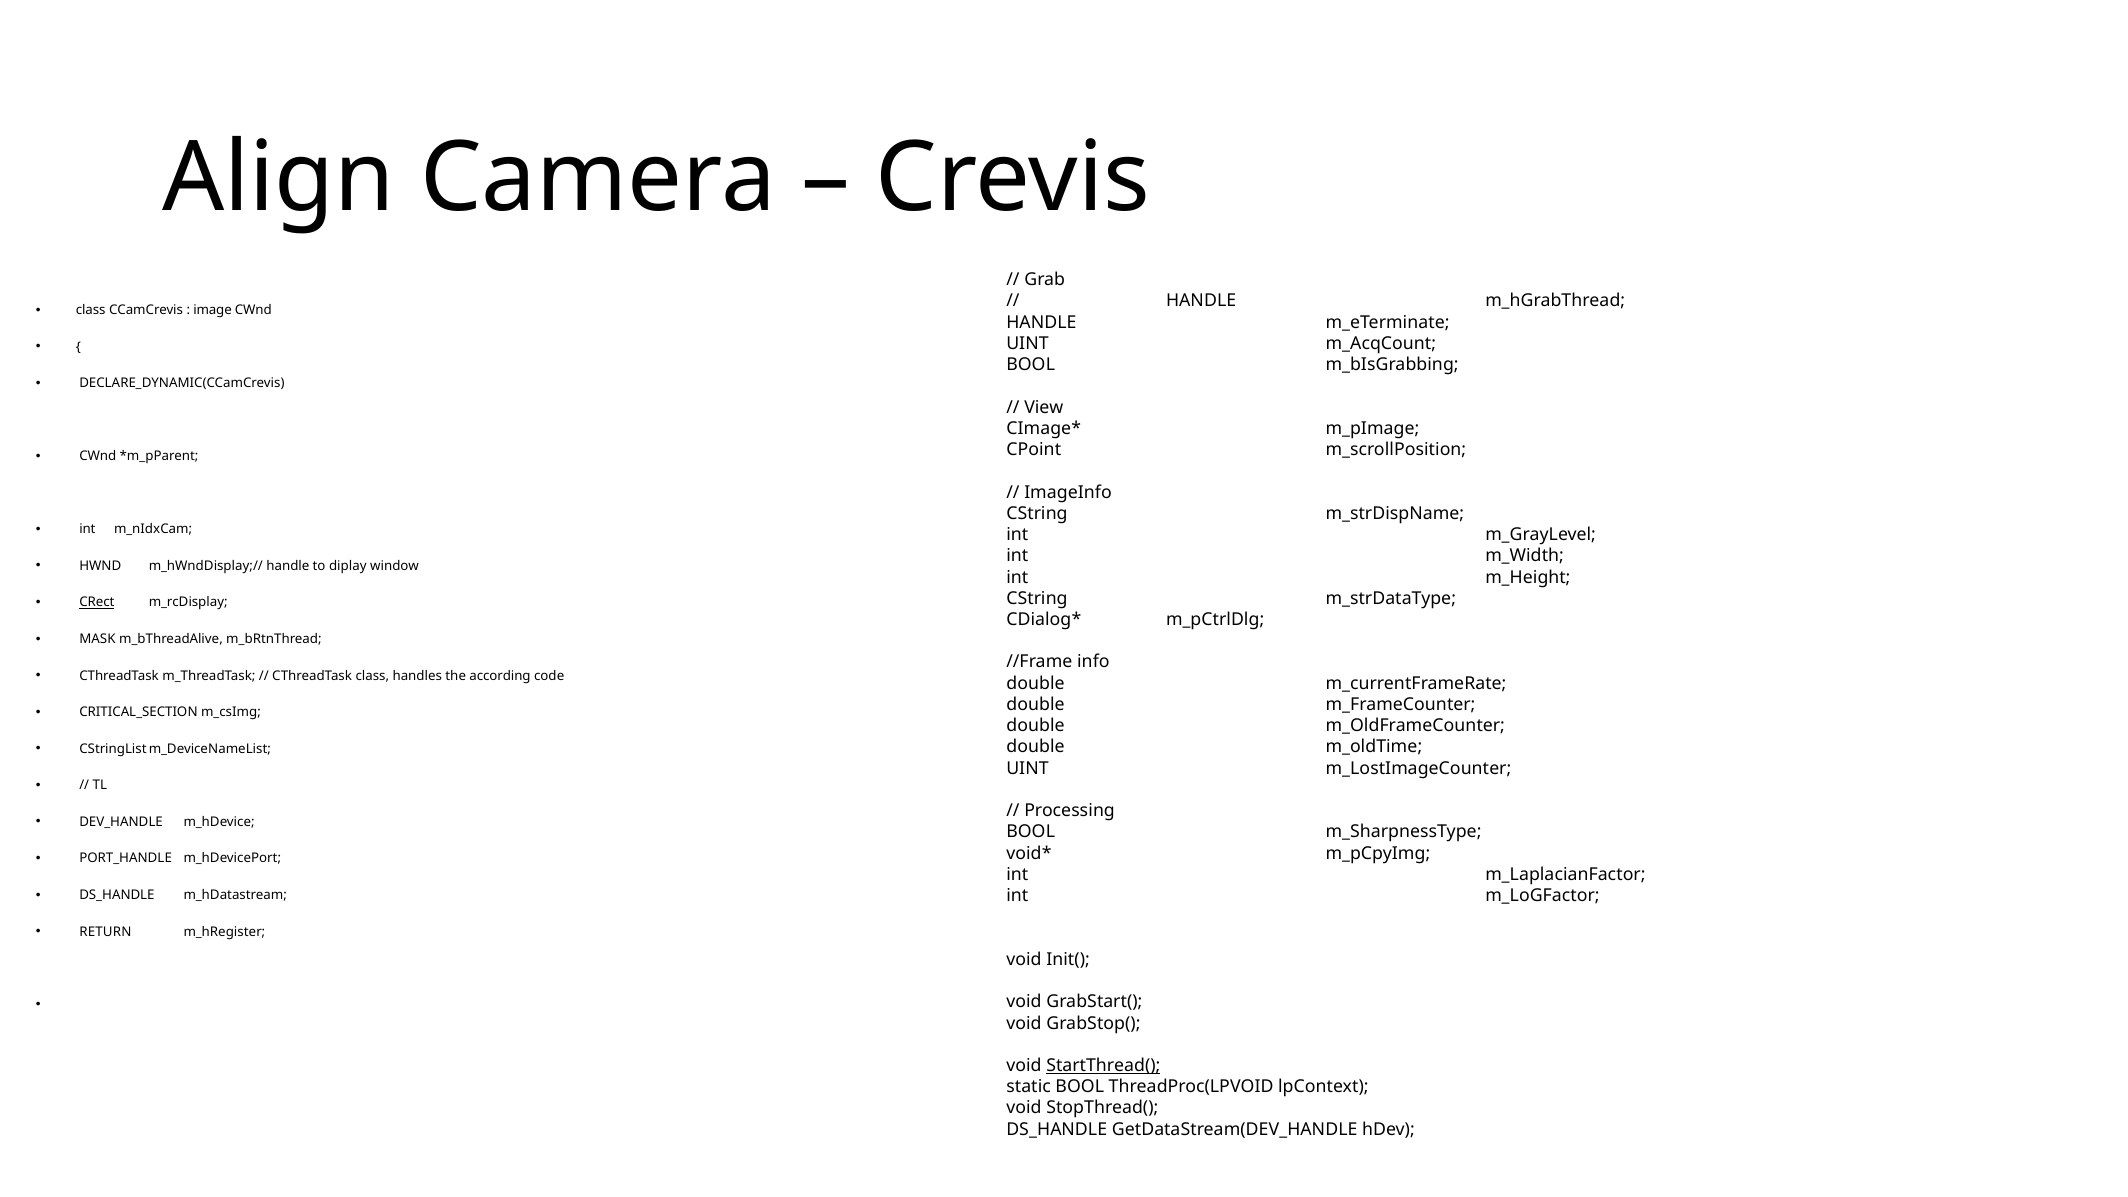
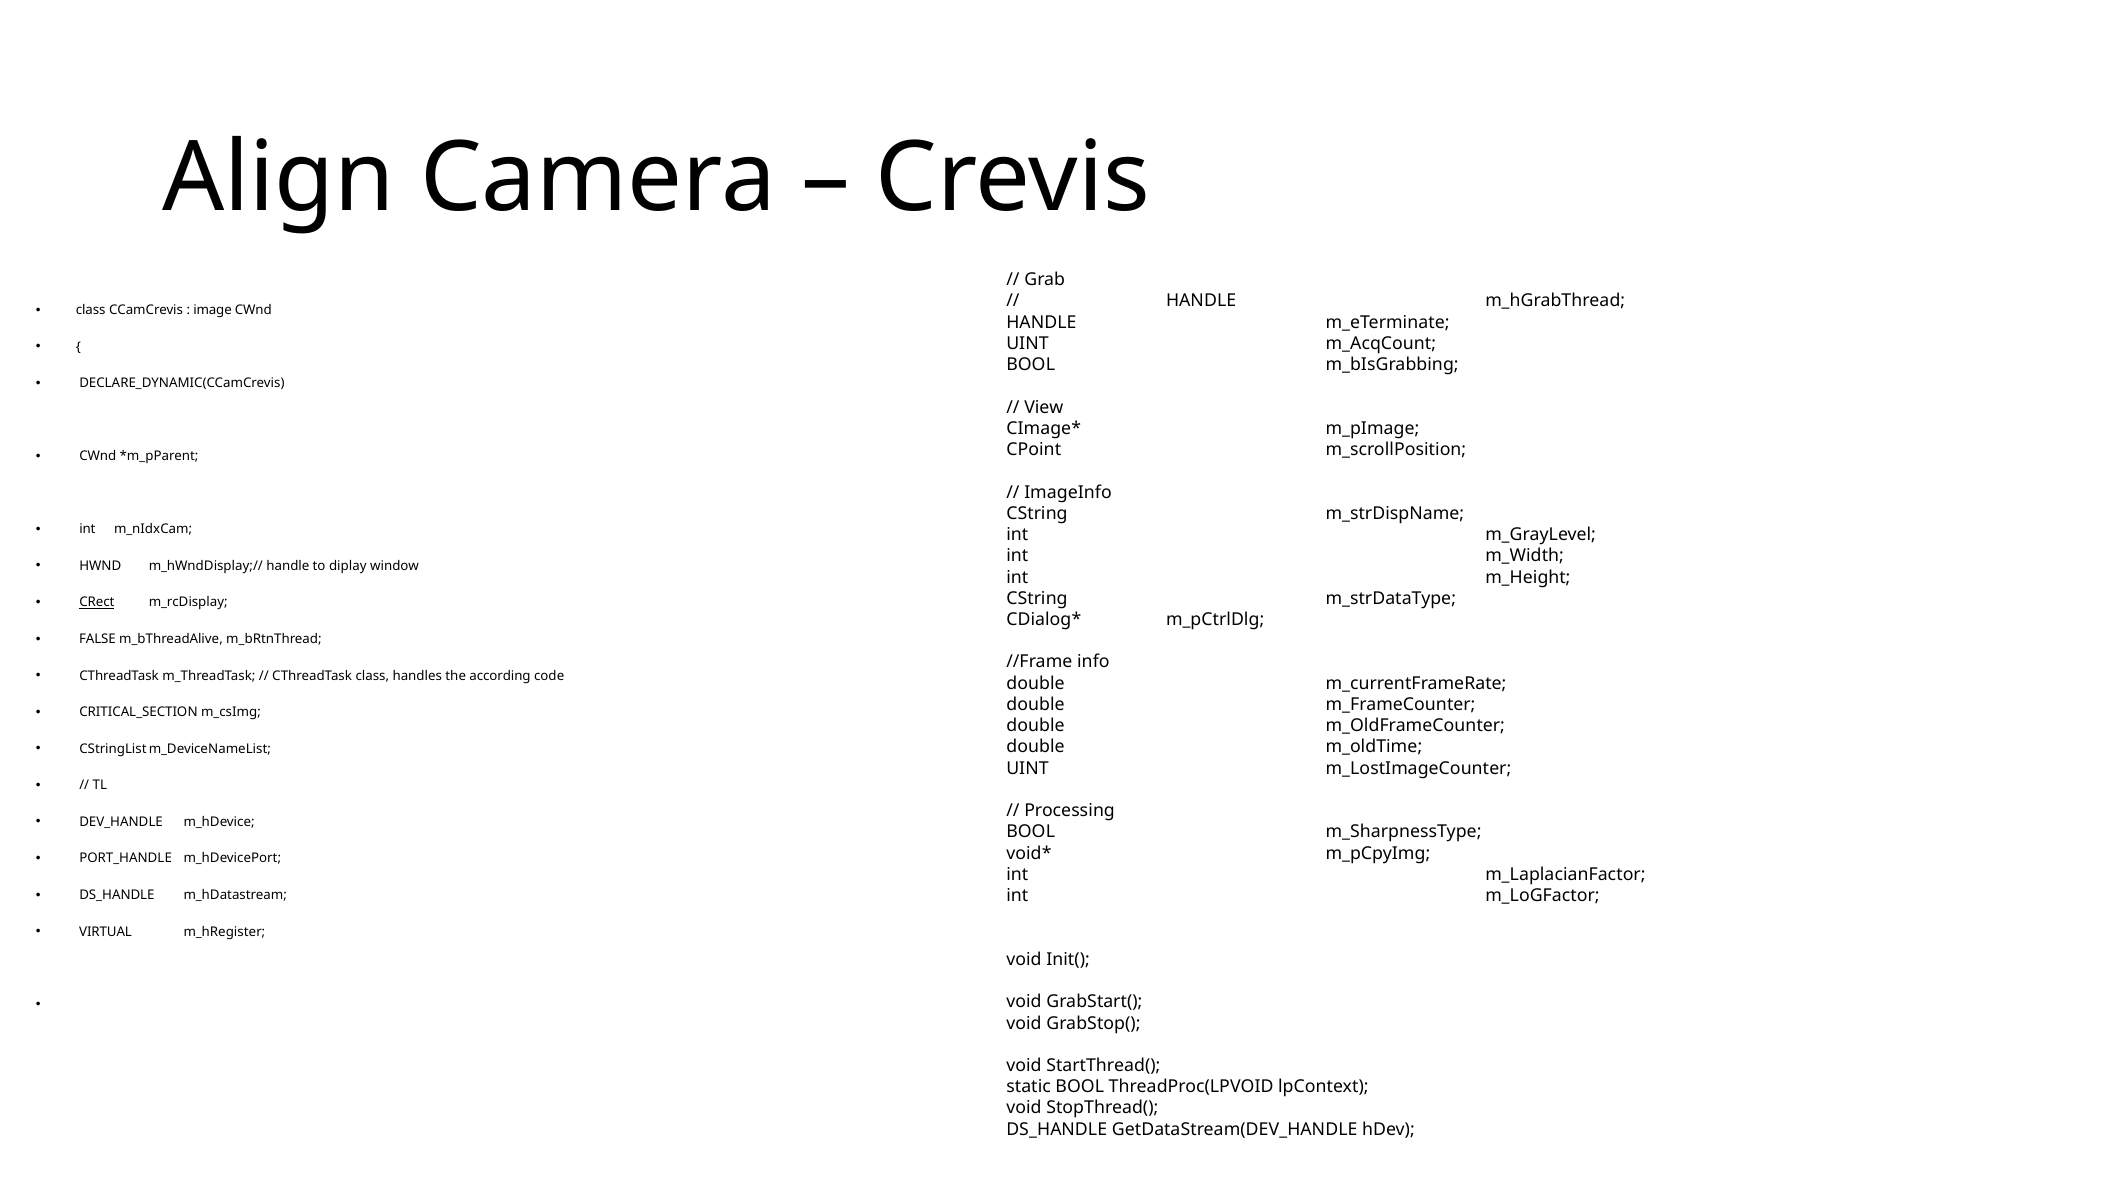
MASK: MASK -> FALSE
RETURN: RETURN -> VIRTUAL
StartThread( underline: present -> none
